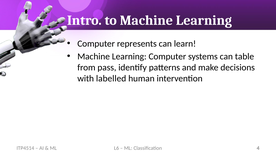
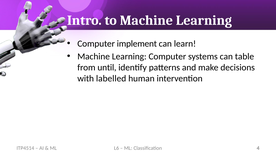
represents: represents -> implement
pass: pass -> until
